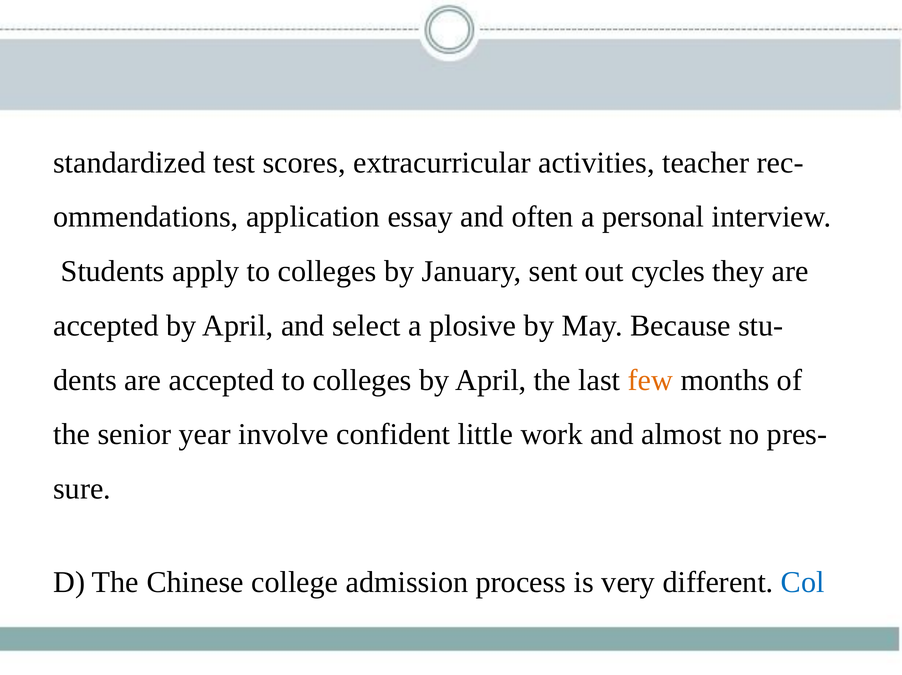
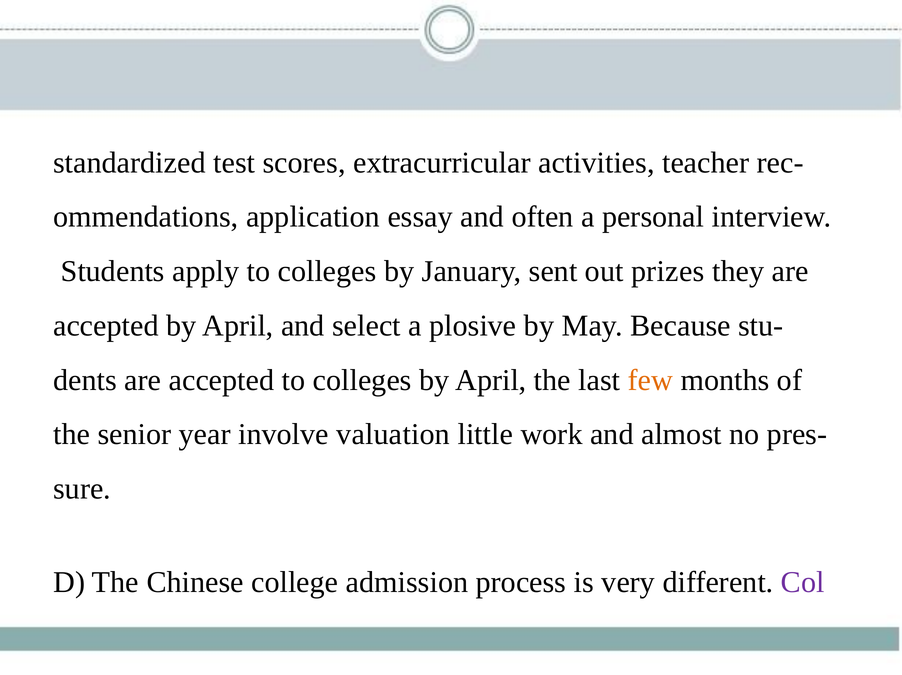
cycles: cycles -> prizes
confident: confident -> valuation
Col colour: blue -> purple
